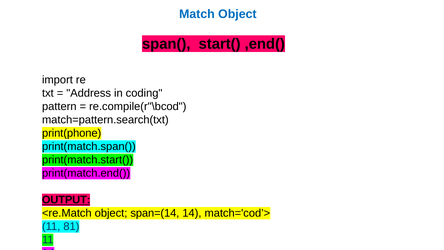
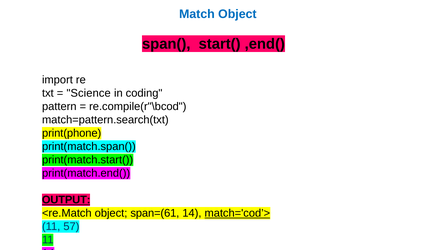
Address: Address -> Science
span=(14: span=(14 -> span=(61
match='cod’> underline: none -> present
81: 81 -> 57
